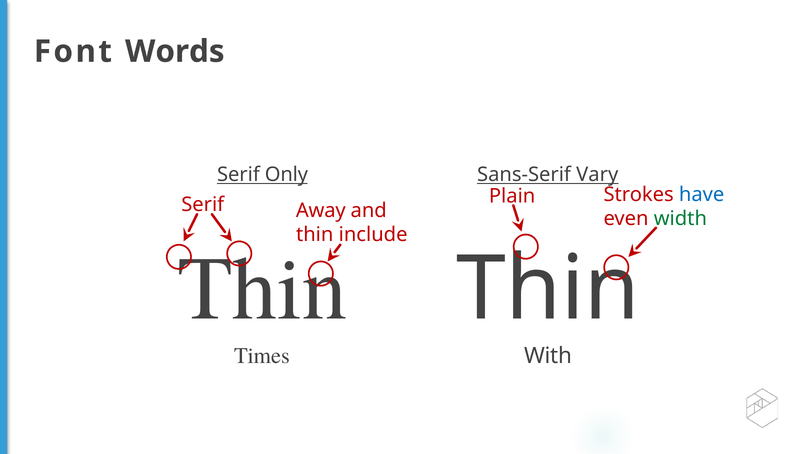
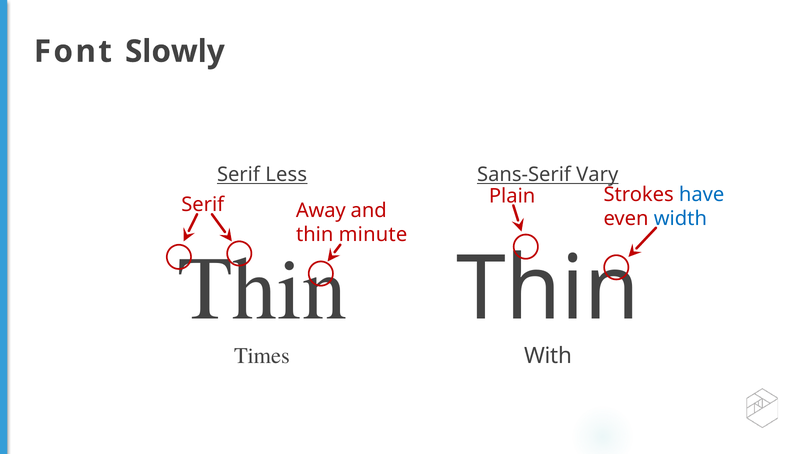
Words: Words -> Slowly
Only: Only -> Less
width colour: green -> blue
include: include -> minute
